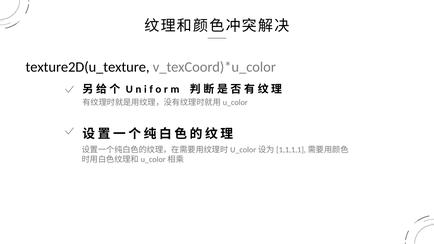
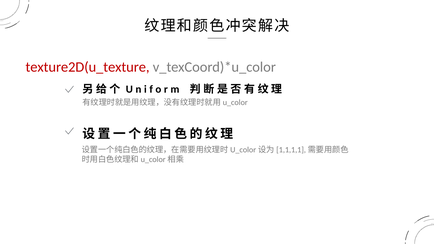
texture2D(u_texture colour: black -> red
